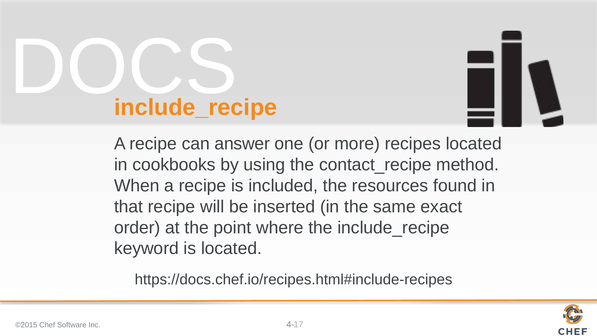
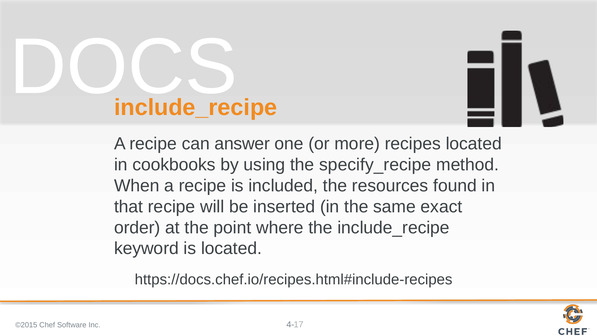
contact_recipe: contact_recipe -> specify_recipe
